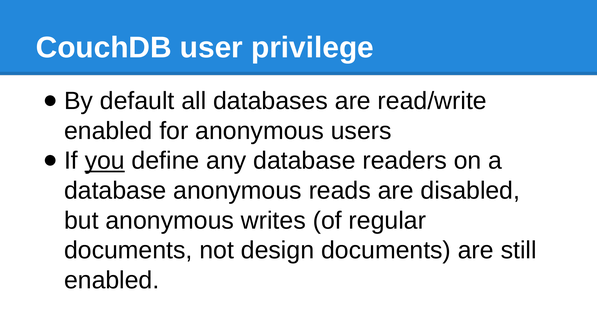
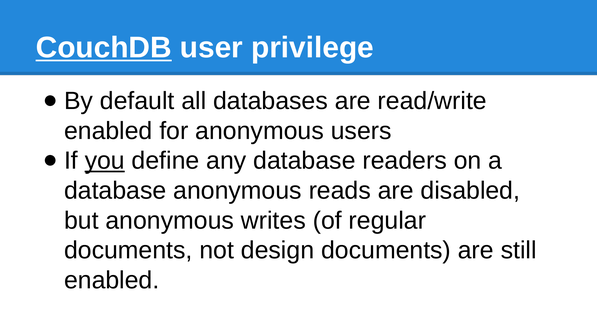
CouchDB underline: none -> present
